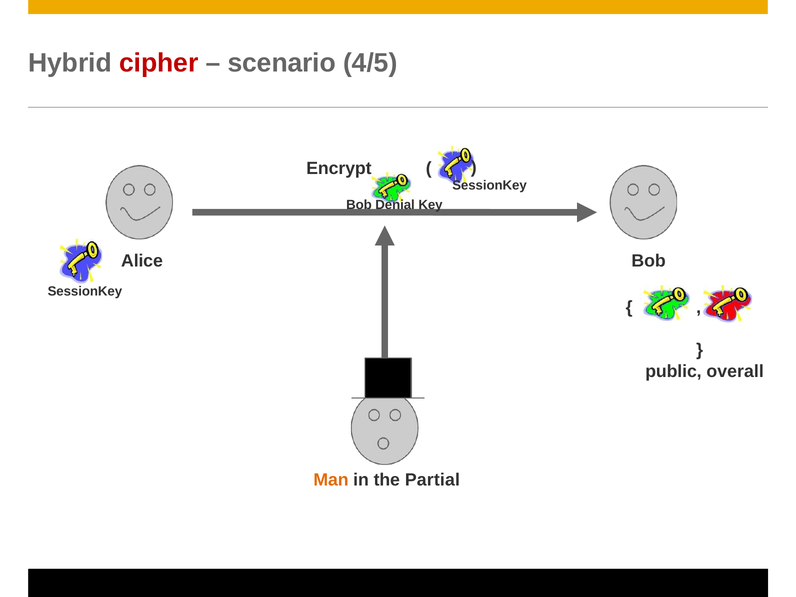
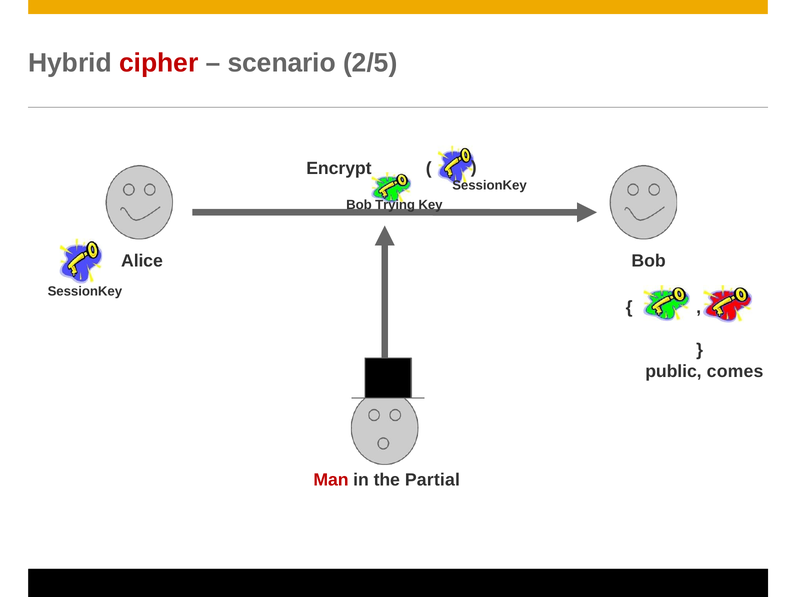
4/5: 4/5 -> 2/5
Denial: Denial -> Trying
overall: overall -> comes
Man colour: orange -> red
